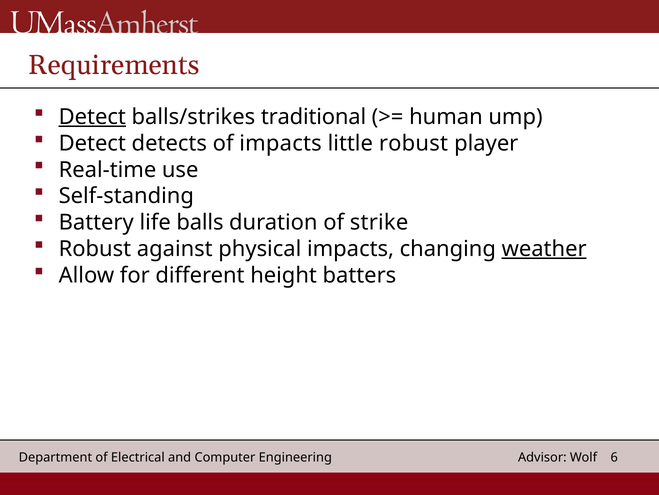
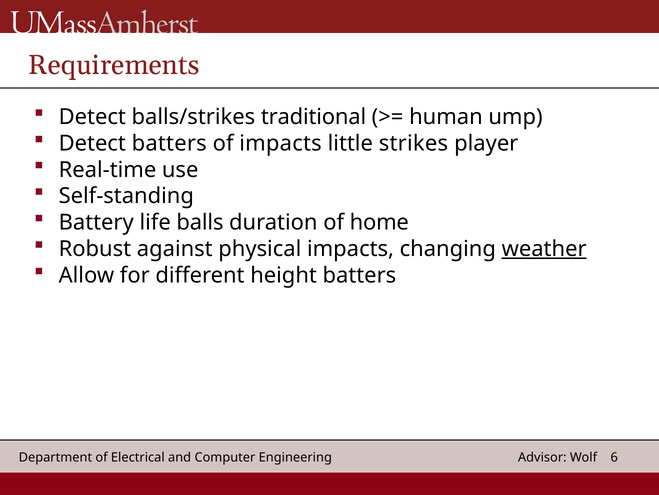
Detect at (92, 117) underline: present -> none
Detect detects: detects -> batters
little robust: robust -> strikes
strike: strike -> home
